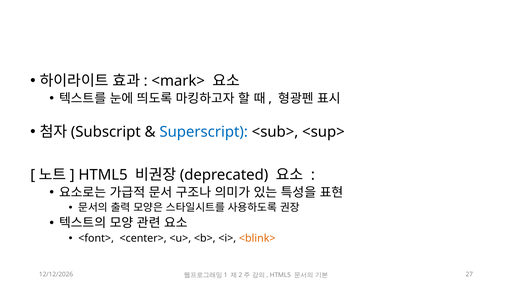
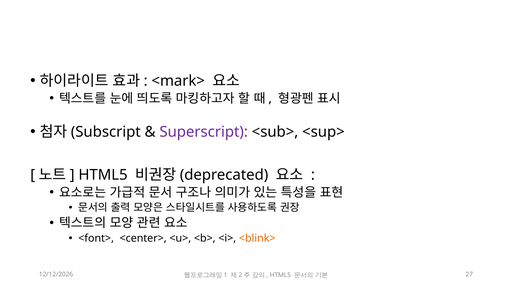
Superscript colour: blue -> purple
